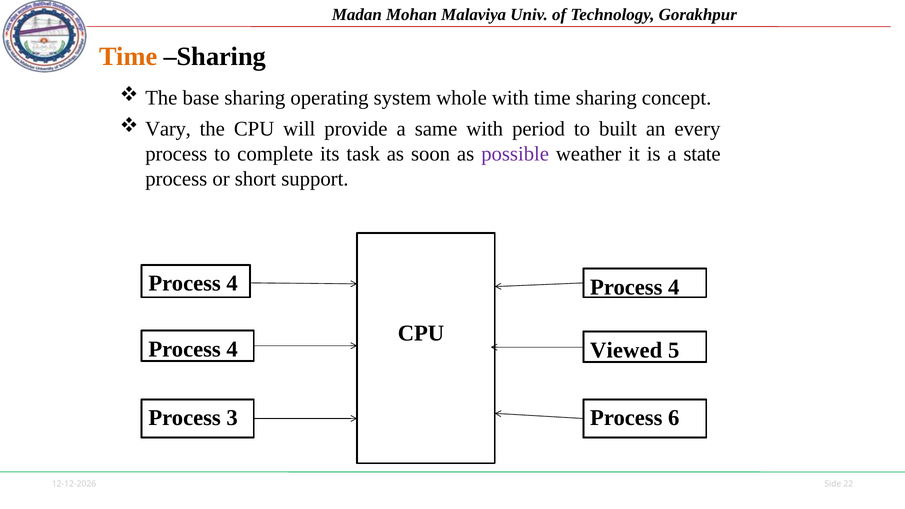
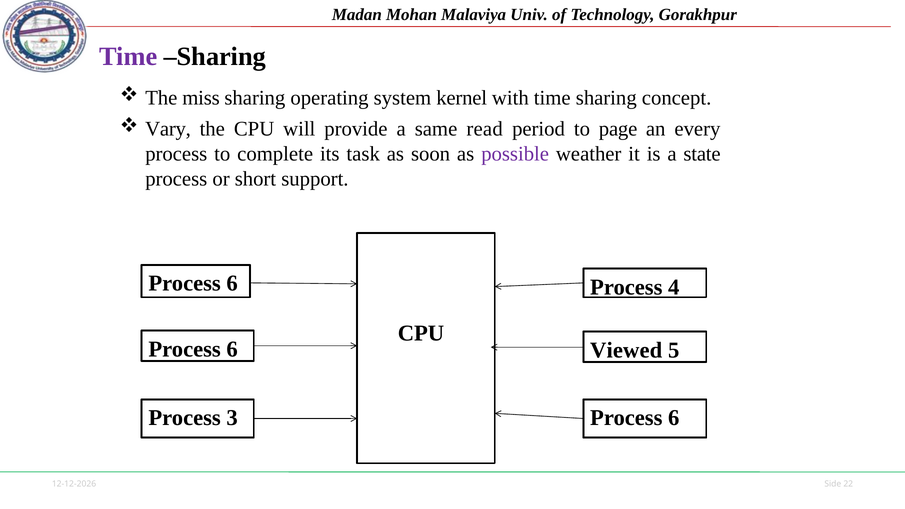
Time at (128, 57) colour: orange -> purple
base: base -> miss
whole: whole -> kernel
same with: with -> read
built: built -> page
4 at (232, 283): 4 -> 6
4 at (232, 349): 4 -> 6
